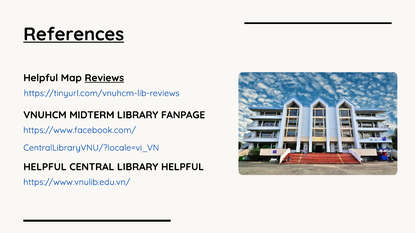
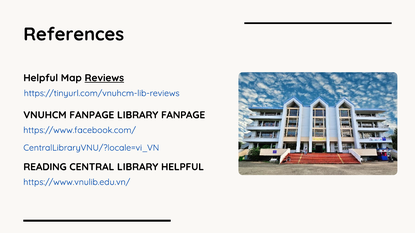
References underline: present -> none
VNUHCM MIDTERM: MIDTERM -> FANPAGE
HELPFUL at (45, 167): HELPFUL -> READING
